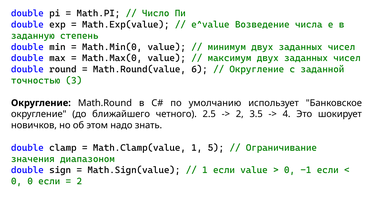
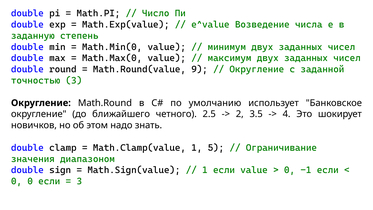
6: 6 -> 9
2 at (79, 181): 2 -> 3
